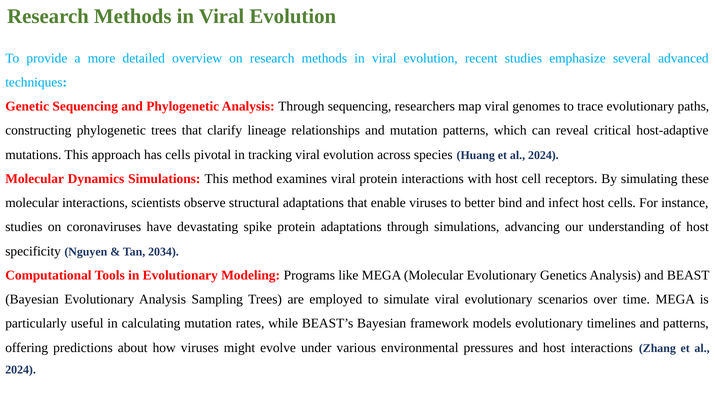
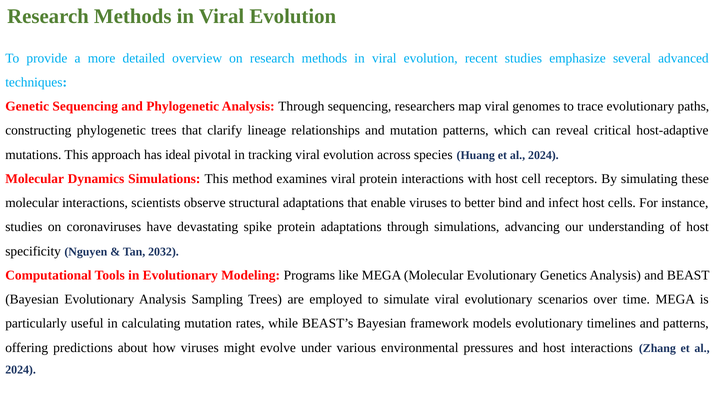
has cells: cells -> ideal
2034: 2034 -> 2032
